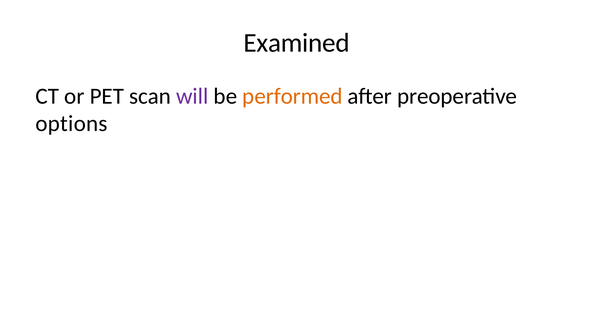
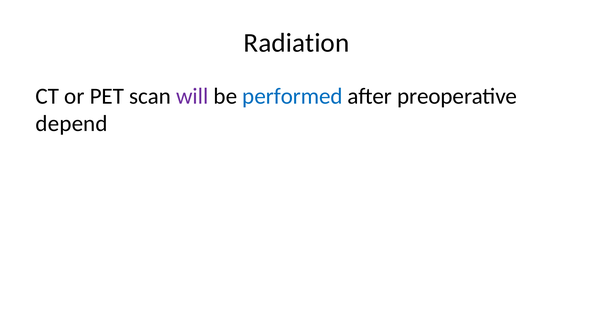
Examined: Examined -> Radiation
performed colour: orange -> blue
options: options -> depend
